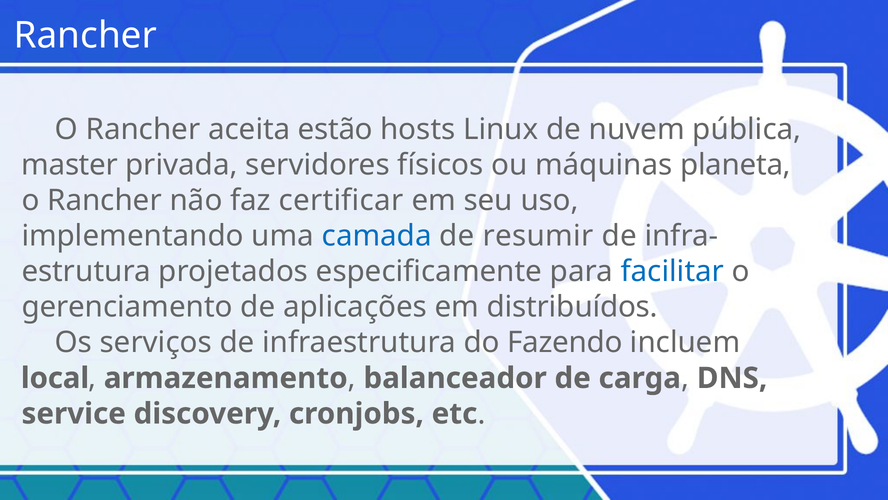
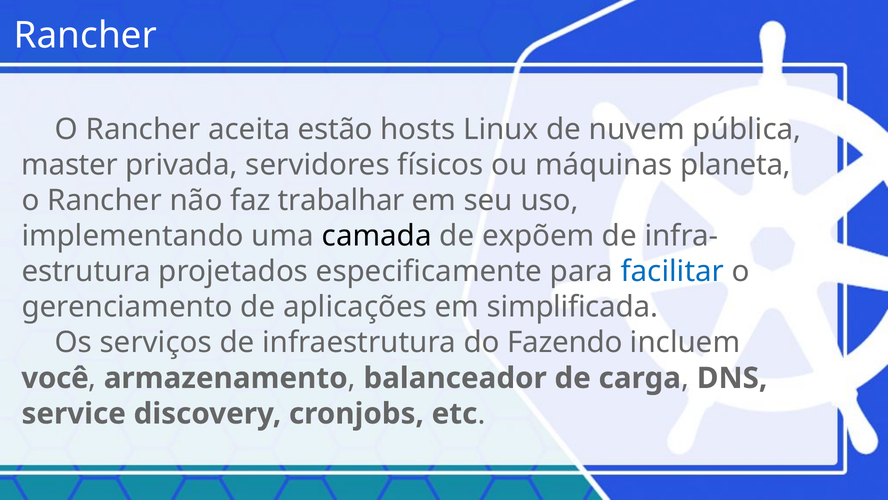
certificar: certificar -> trabalhar
camada colour: blue -> black
resumir: resumir -> expõem
distribuídos: distribuídos -> simplificada
local: local -> você
